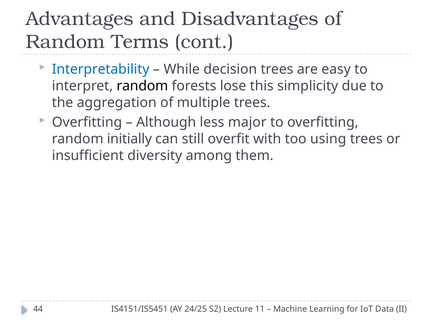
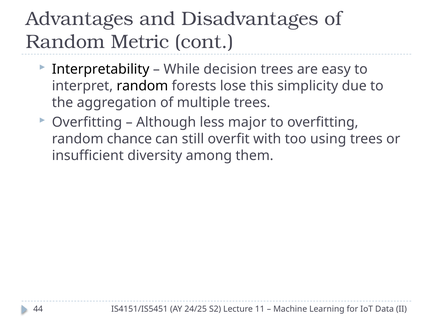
Terms: Terms -> Metric
Interpretability colour: blue -> black
initially: initially -> chance
